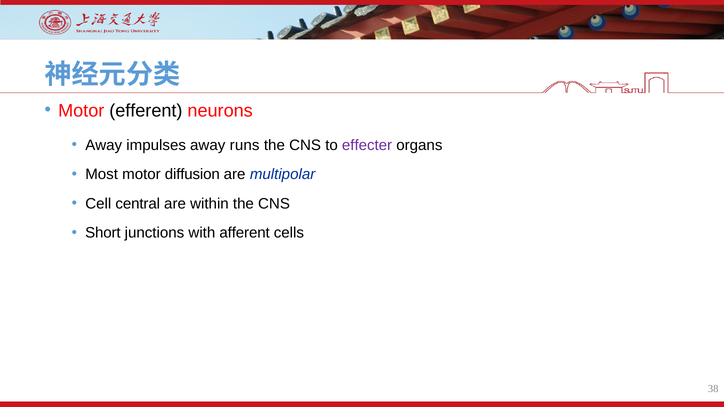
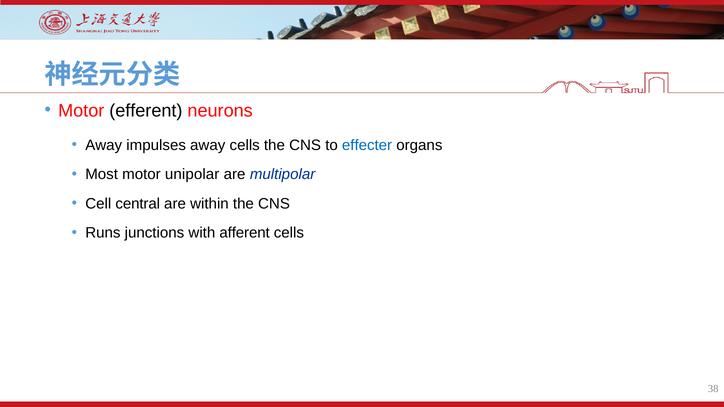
away runs: runs -> cells
effecter colour: purple -> blue
diffusion: diffusion -> unipolar
Short: Short -> Runs
